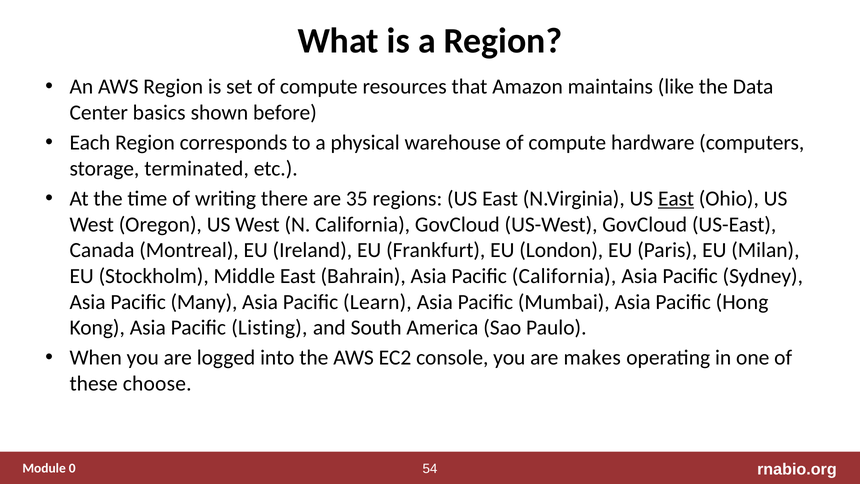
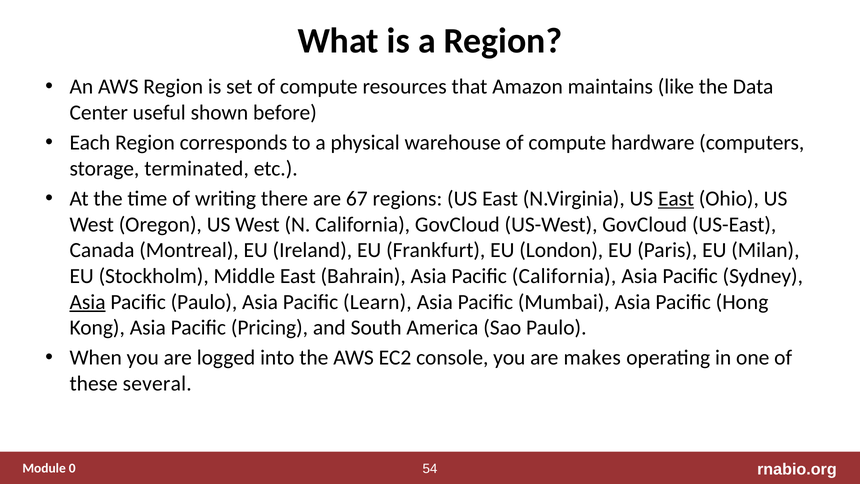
basics: basics -> useful
35: 35 -> 67
Asia at (88, 302) underline: none -> present
Pacific Many: Many -> Paulo
Listing: Listing -> Pricing
choose: choose -> several
